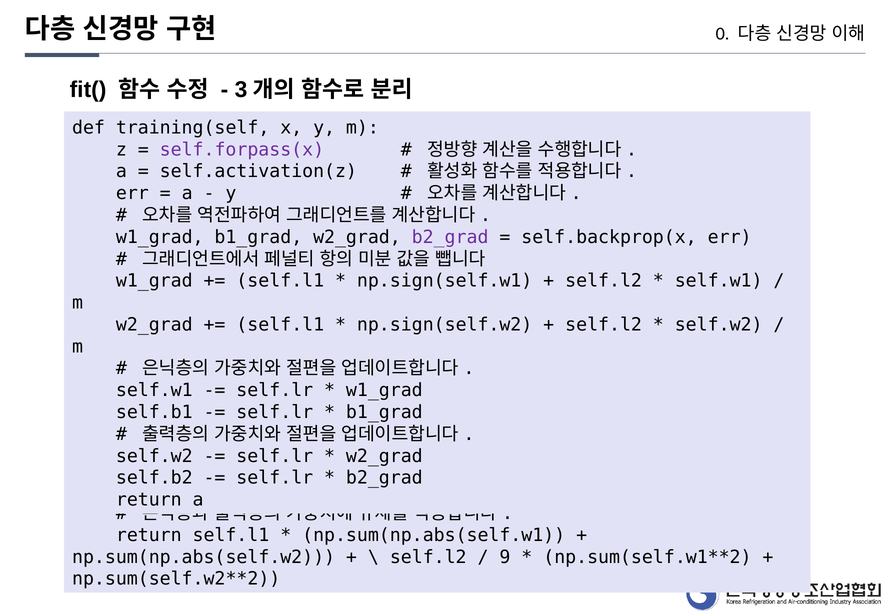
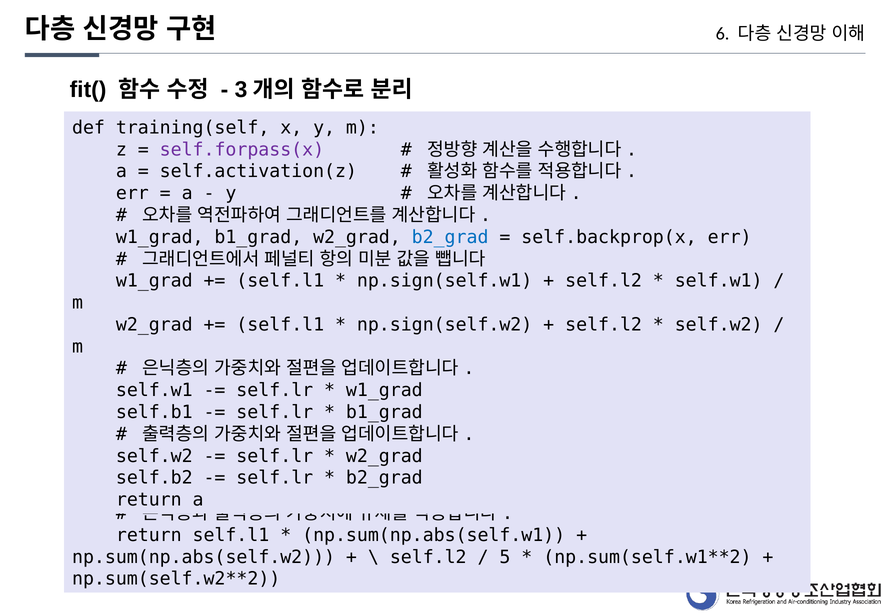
0: 0 -> 6
b2_grad at (450, 237) colour: purple -> blue
9: 9 -> 5
